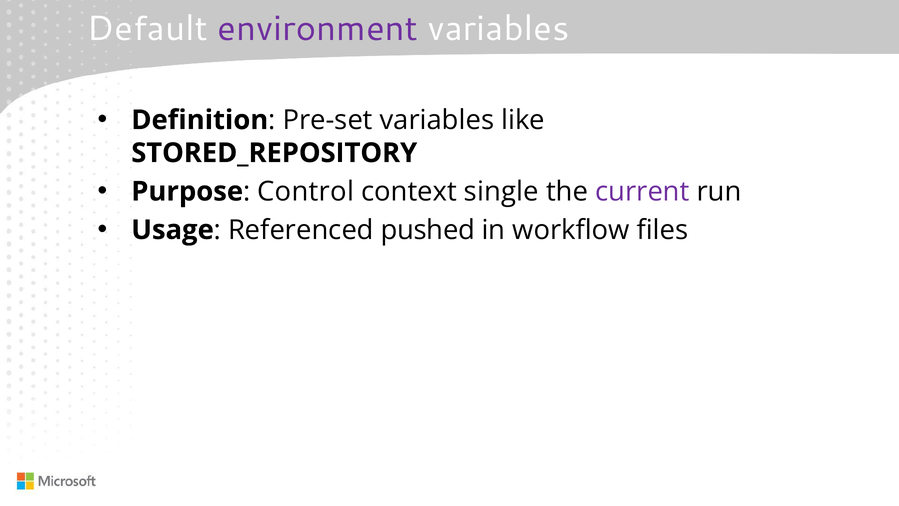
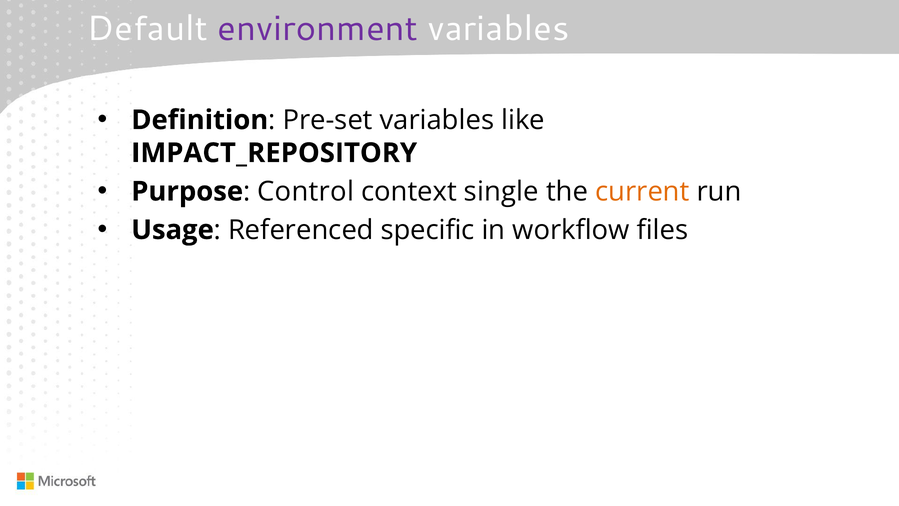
STORED_REPOSITORY: STORED_REPOSITORY -> IMPACT_REPOSITORY
current colour: purple -> orange
pushed: pushed -> specific
